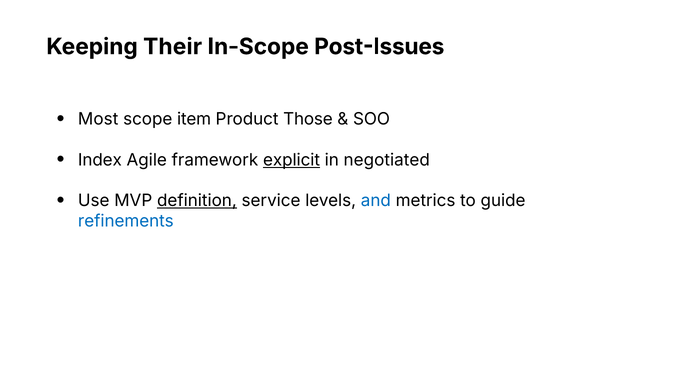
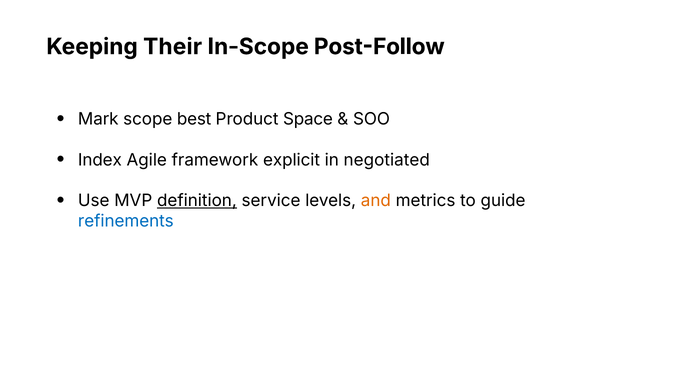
Post-Issues: Post-Issues -> Post-Follow
Most: Most -> Mark
item: item -> best
Those: Those -> Space
explicit underline: present -> none
and colour: blue -> orange
